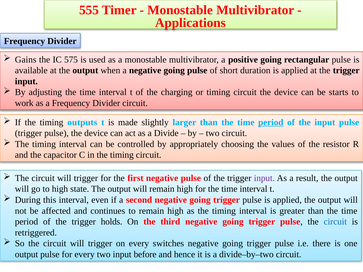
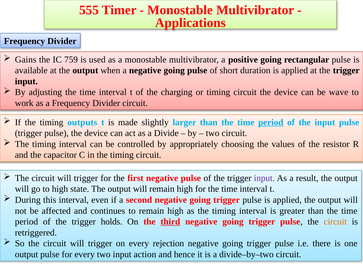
575: 575 -> 759
starts: starts -> wave
third underline: none -> present
circuit at (335, 222) colour: blue -> orange
switches: switches -> rejection
before: before -> action
